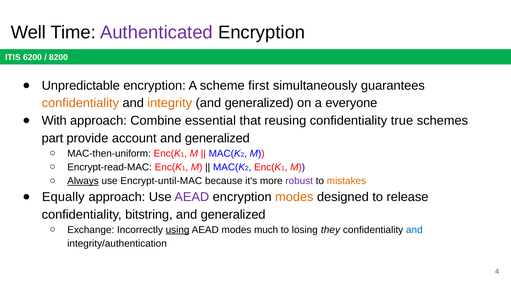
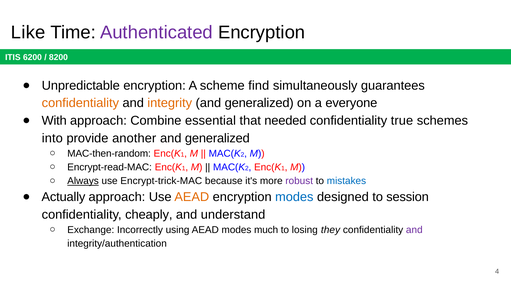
Well: Well -> Like
first: first -> find
reusing: reusing -> needed
part: part -> into
account: account -> another
MAC-then-uniform: MAC-then-uniform -> MAC-then-random
Encrypt-until-MAC: Encrypt-until-MAC -> Encrypt-trick-MAC
mistakes colour: orange -> blue
Equally: Equally -> Actually
AEAD at (192, 197) colour: purple -> orange
modes at (294, 197) colour: orange -> blue
release: release -> session
bitstring: bitstring -> cheaply
generalized at (233, 215): generalized -> understand
using underline: present -> none
and at (414, 230) colour: blue -> purple
